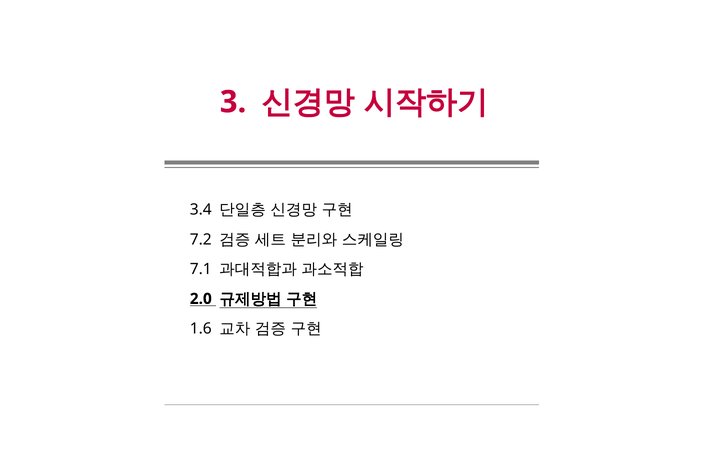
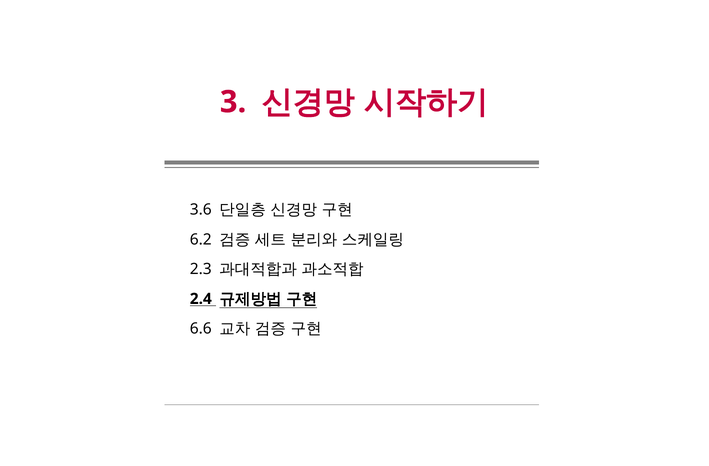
3.4: 3.4 -> 3.6
7.2: 7.2 -> 6.2
7.1: 7.1 -> 2.3
2.0: 2.0 -> 2.4
1.6: 1.6 -> 6.6
